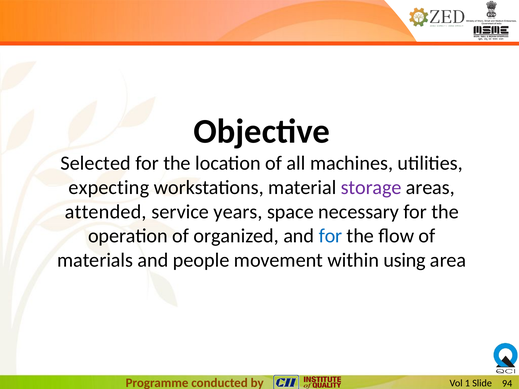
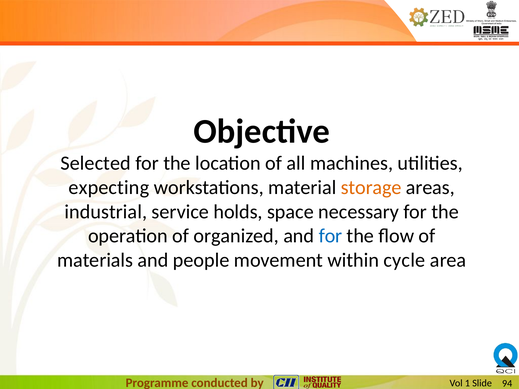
storage colour: purple -> orange
attended: attended -> industrial
years: years -> holds
using: using -> cycle
